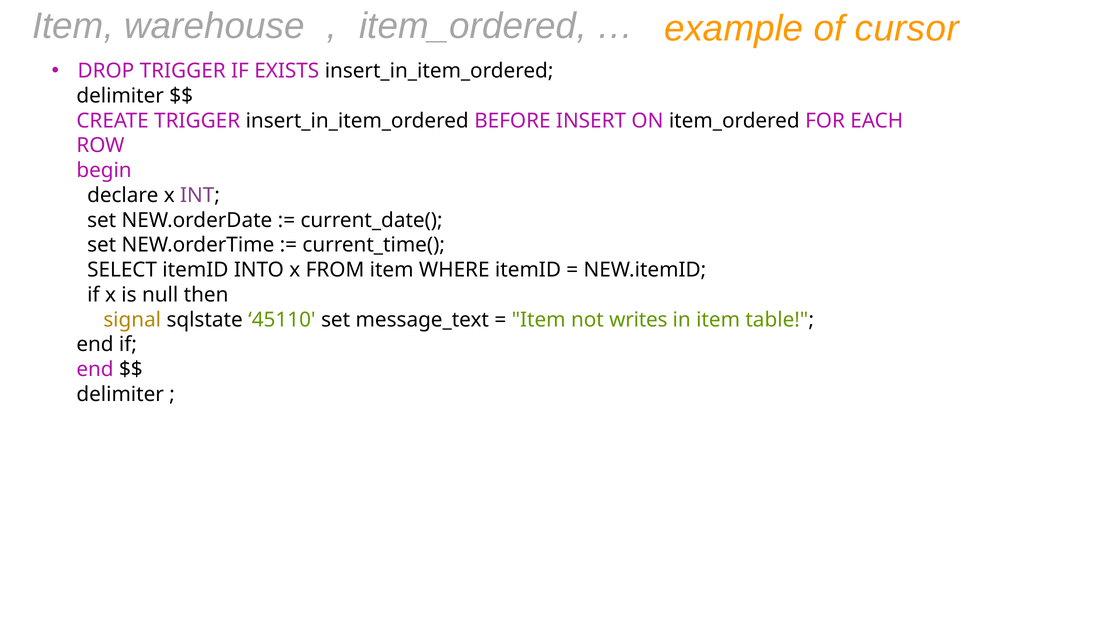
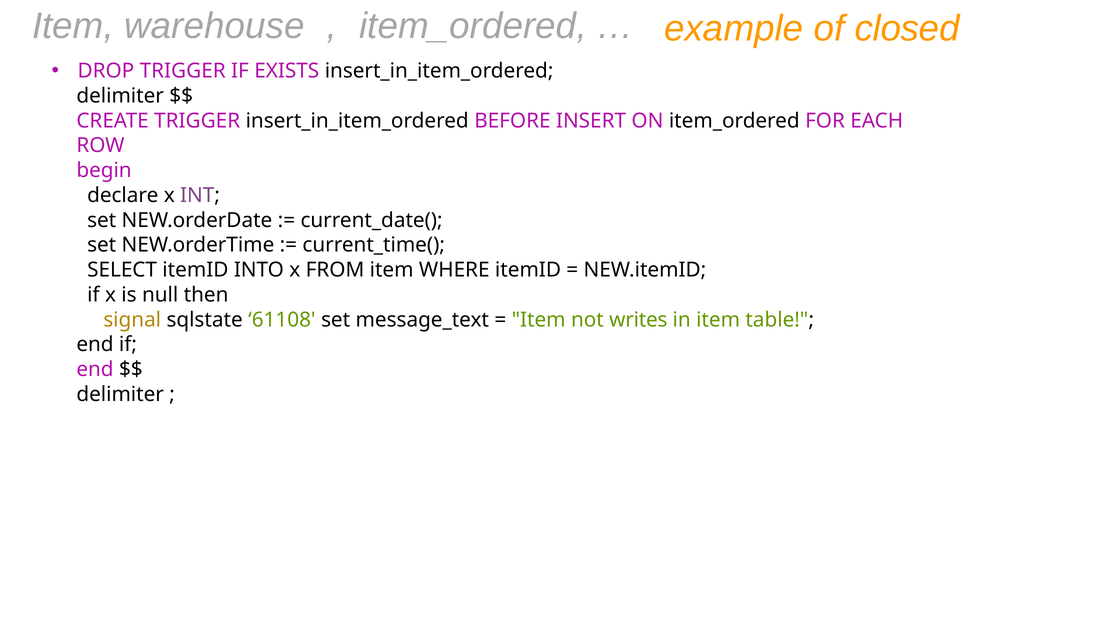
cursor: cursor -> closed
45110: 45110 -> 61108
